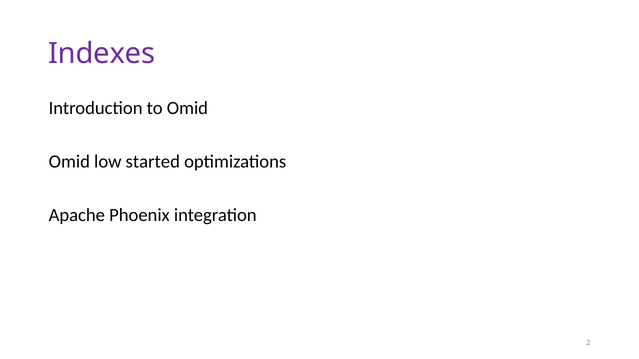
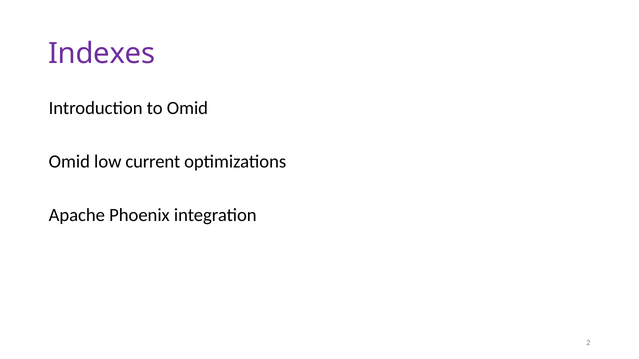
started: started -> current
